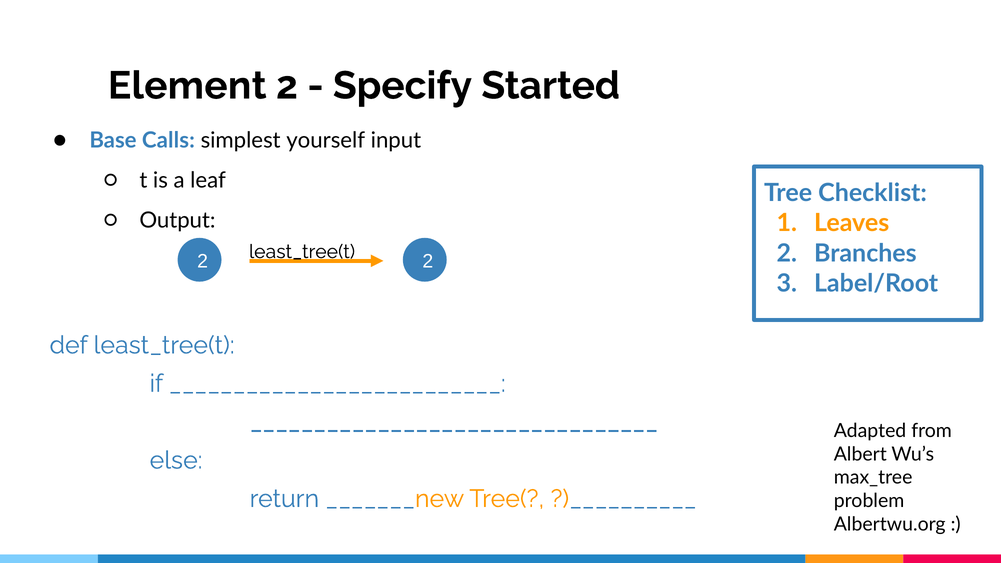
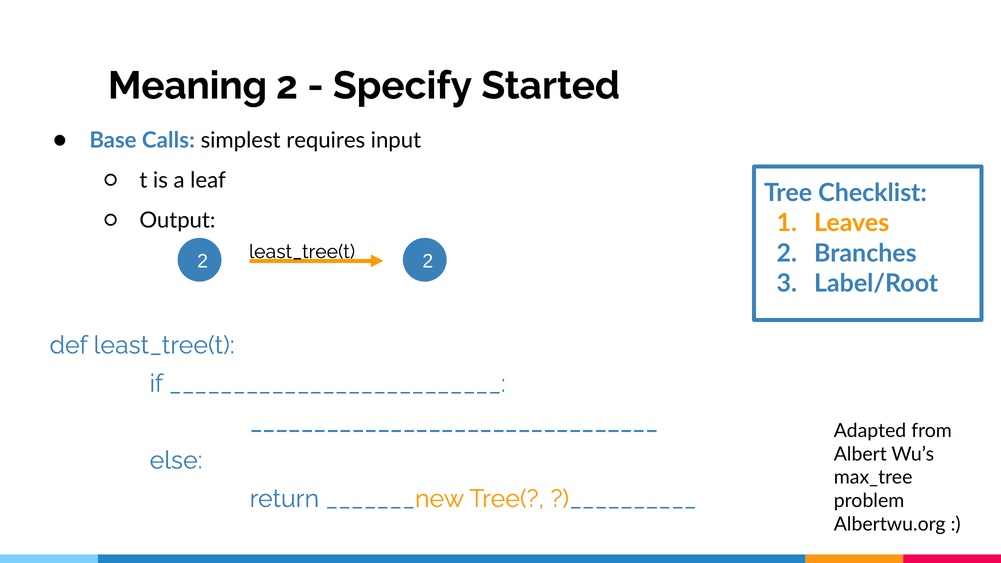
Element: Element -> Meaning
yourself: yourself -> requires
